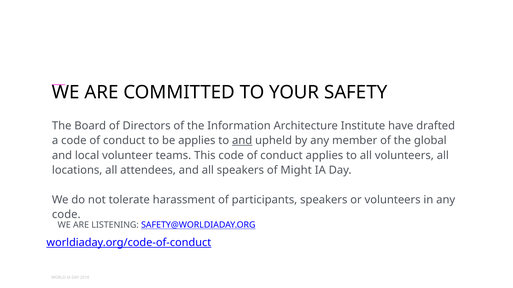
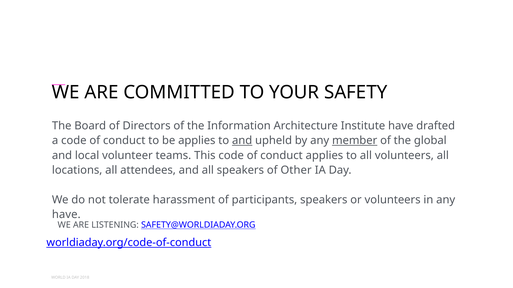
member underline: none -> present
Might: Might -> Other
code at (66, 215): code -> have
